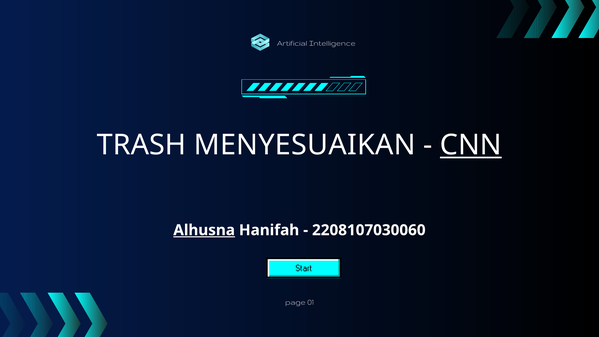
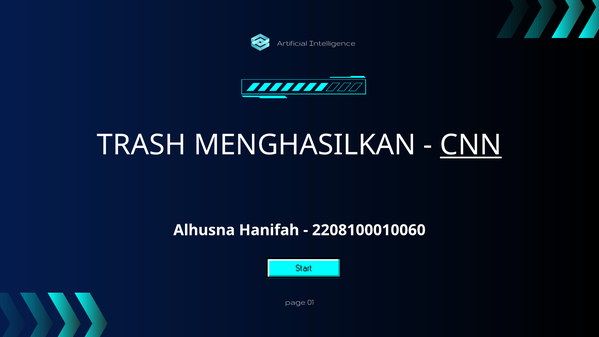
MENYESUAIKAN: MENYESUAIKAN -> MENGHASILKAN
Alhusna underline: present -> none
2208107030060: 2208107030060 -> 2208100010060
